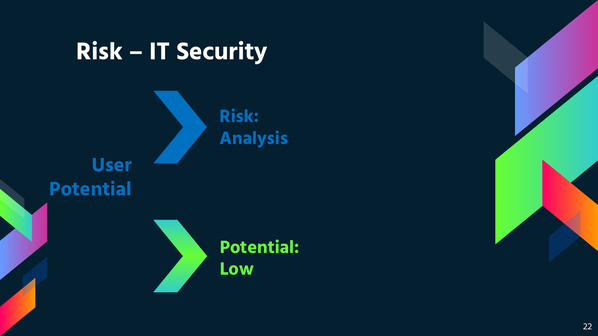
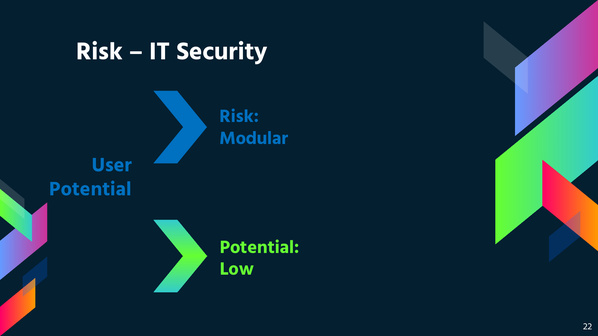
Analysis: Analysis -> Modular
